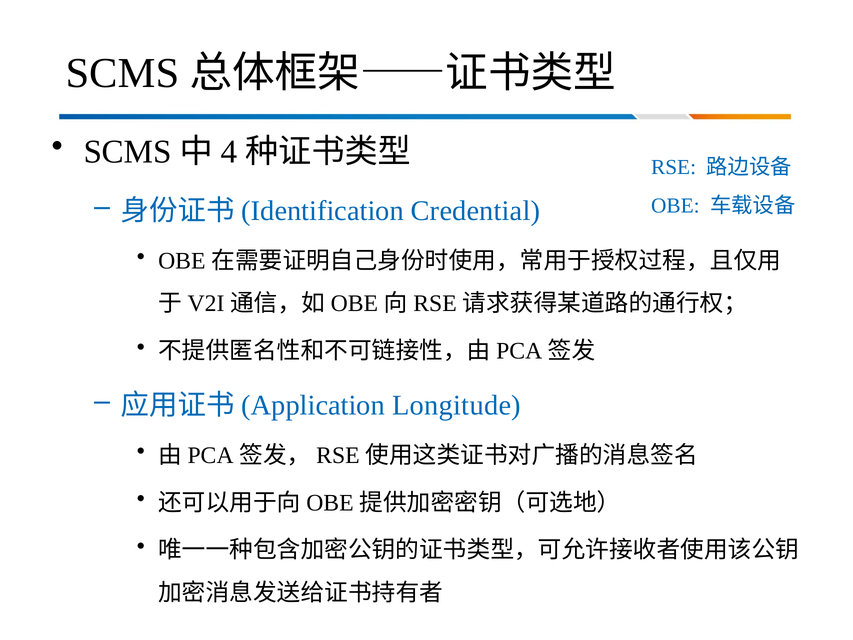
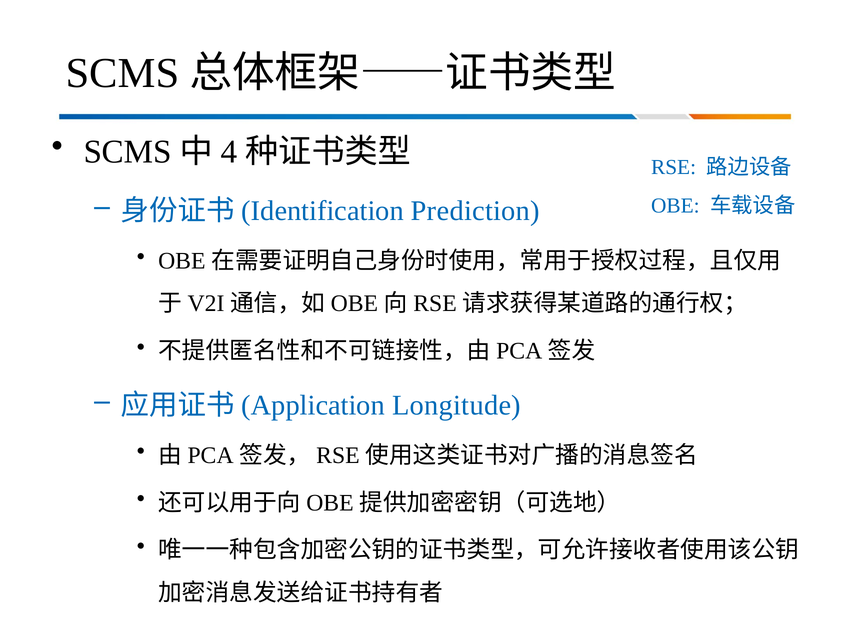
Credential: Credential -> Prediction
